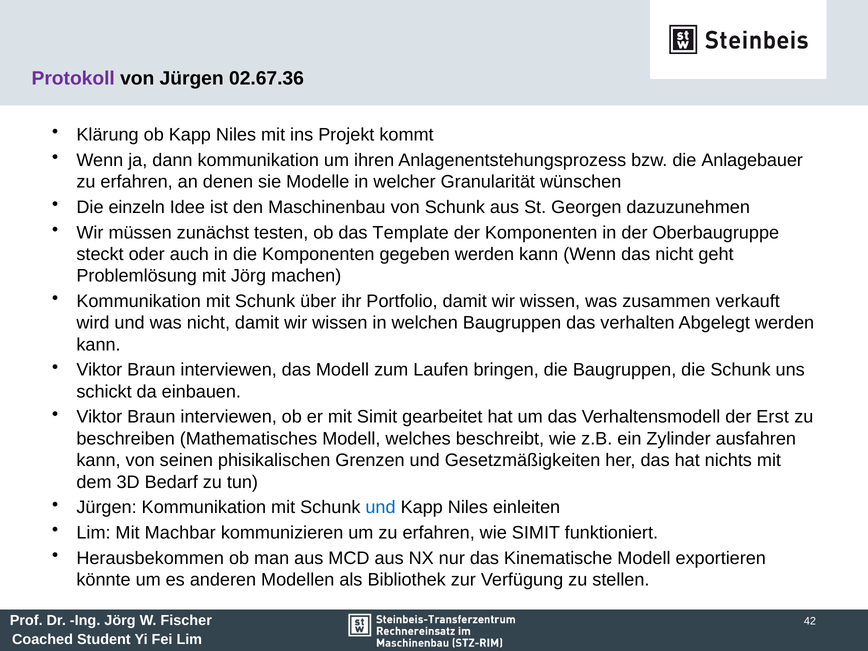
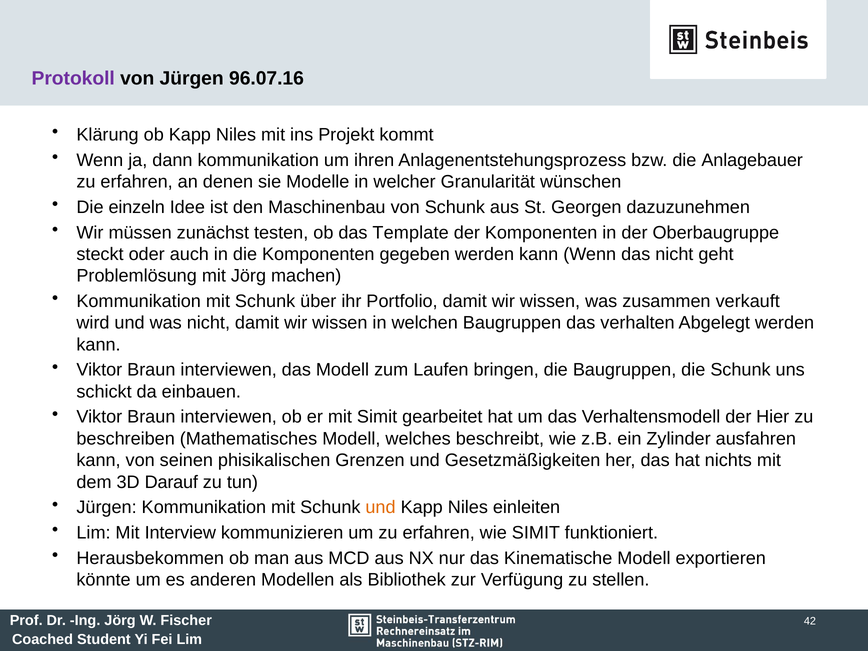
02.67.36: 02.67.36 -> 96.07.16
Erst: Erst -> Hier
Bedarf: Bedarf -> Darauf
und at (380, 507) colour: blue -> orange
Machbar: Machbar -> Interview
